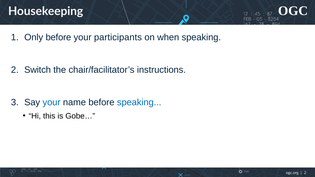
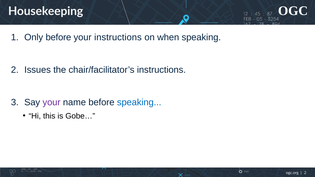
your participants: participants -> instructions
Switch: Switch -> Issues
your at (52, 102) colour: blue -> purple
